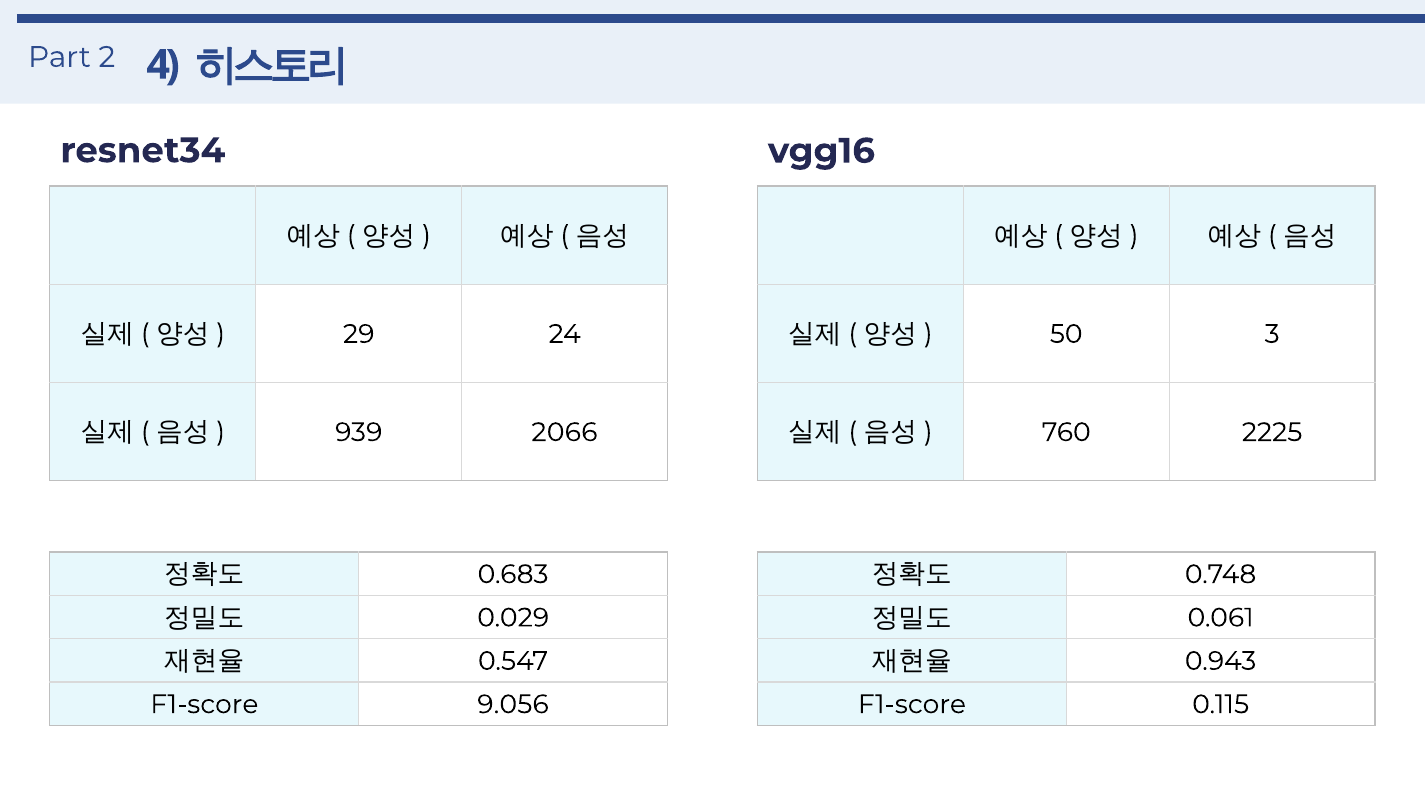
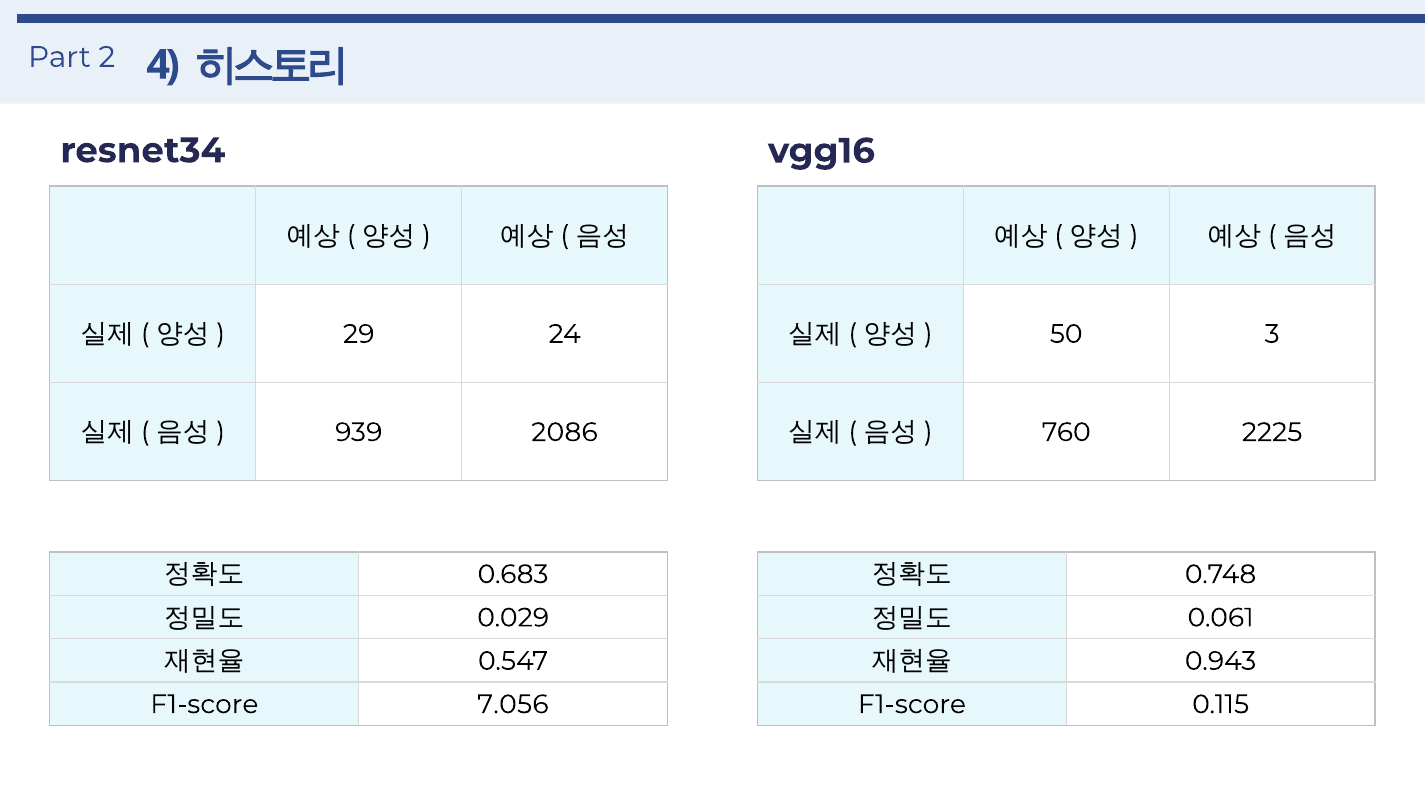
2066: 2066 -> 2086
9.056: 9.056 -> 7.056
